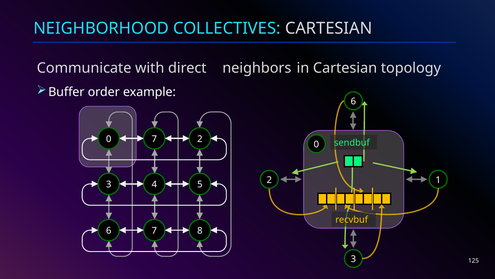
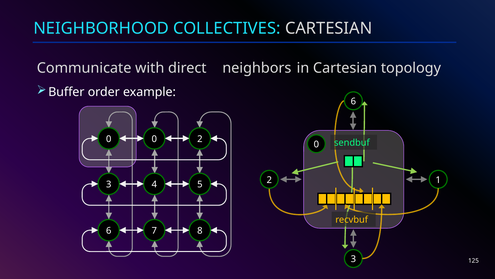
0 7: 7 -> 0
